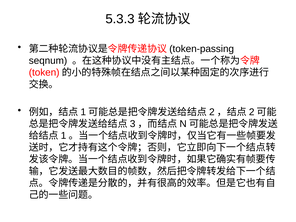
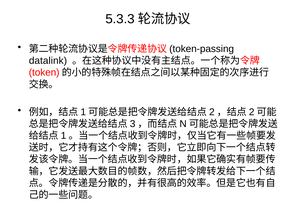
seqnum: seqnum -> datalink
